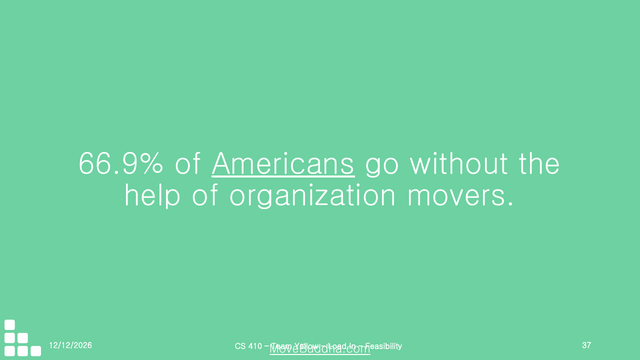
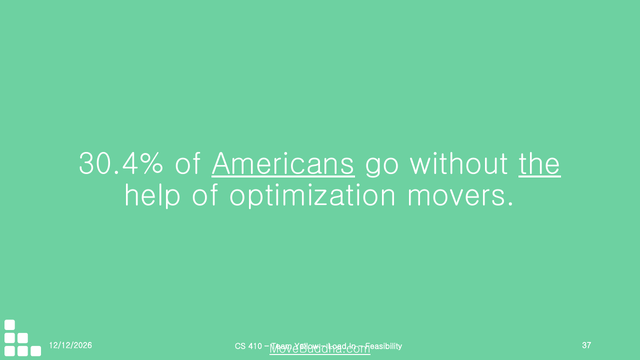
66.9%: 66.9% -> 30.4%
the underline: none -> present
organization: organization -> optimization
